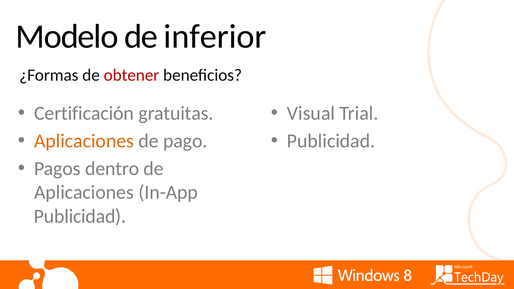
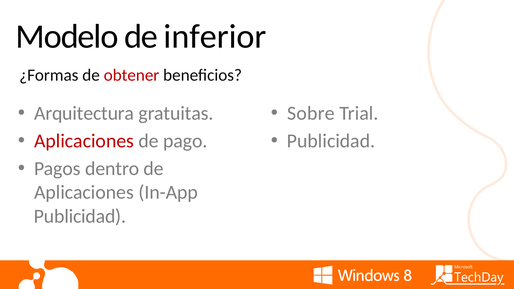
Certificación: Certificación -> Arquitectura
Visual: Visual -> Sobre
Aplicaciones at (84, 141) colour: orange -> red
